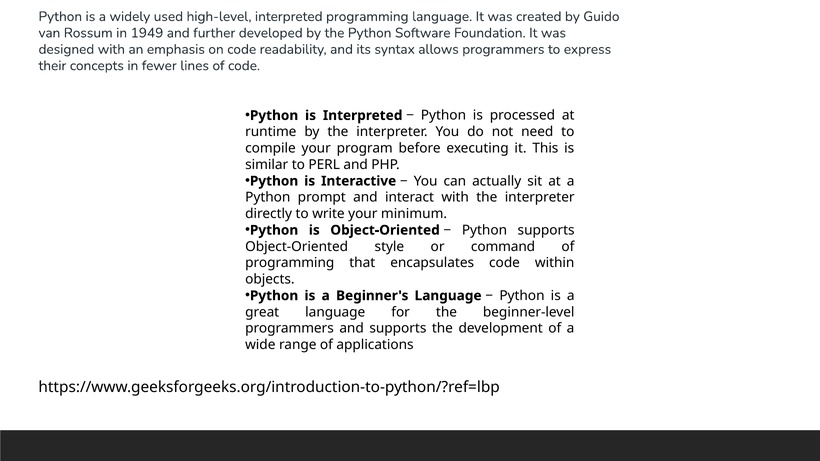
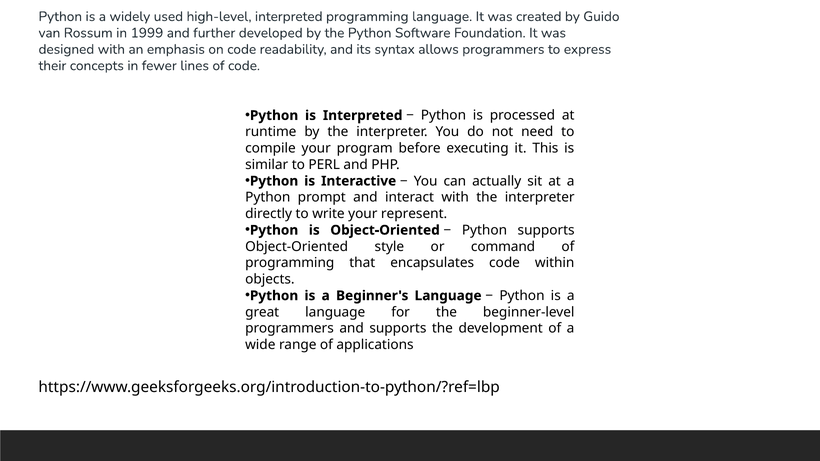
1949: 1949 -> 1999
minimum: minimum -> represent
